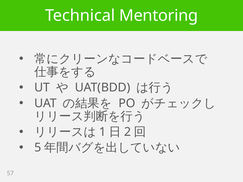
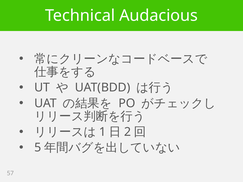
Mentoring: Mentoring -> Audacious
